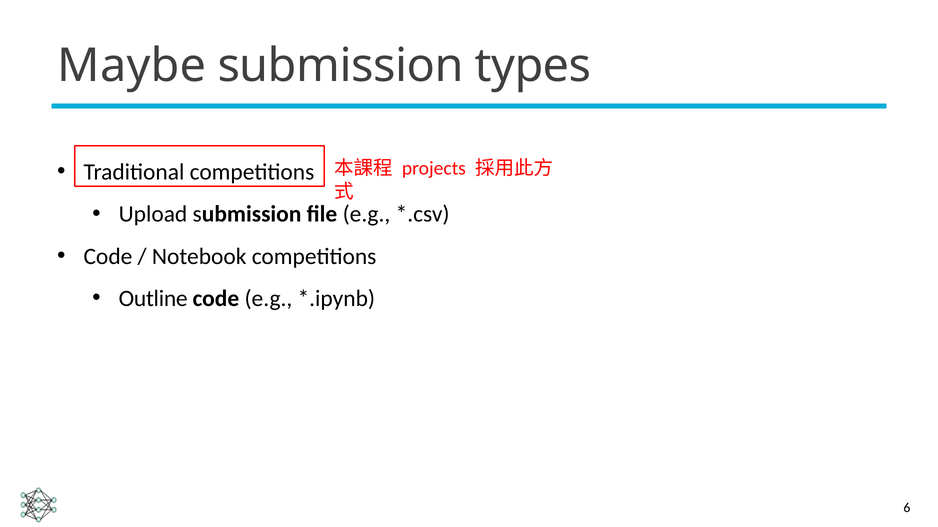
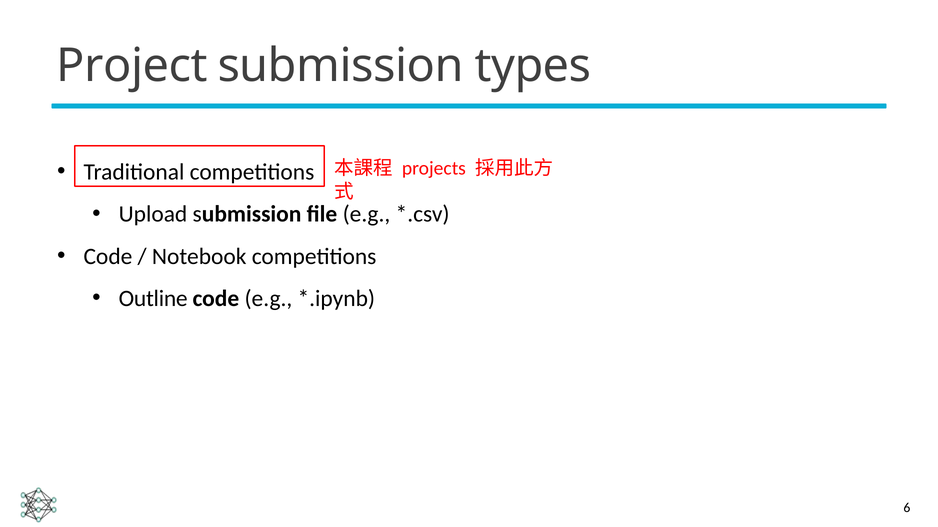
Maybe: Maybe -> Project
